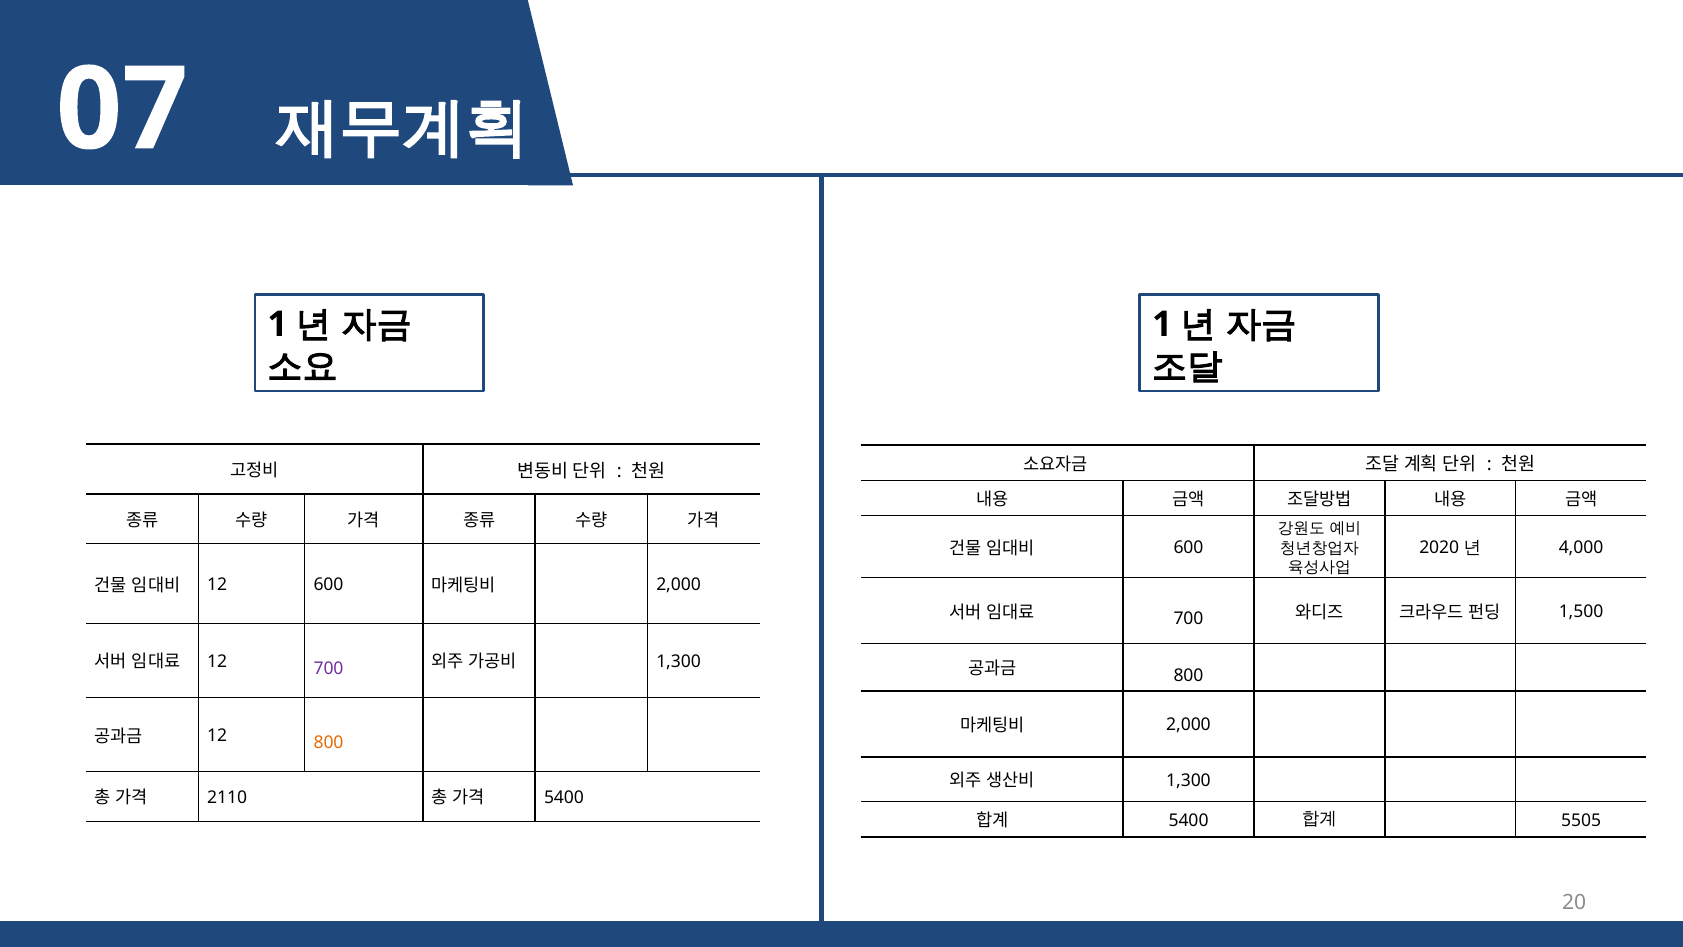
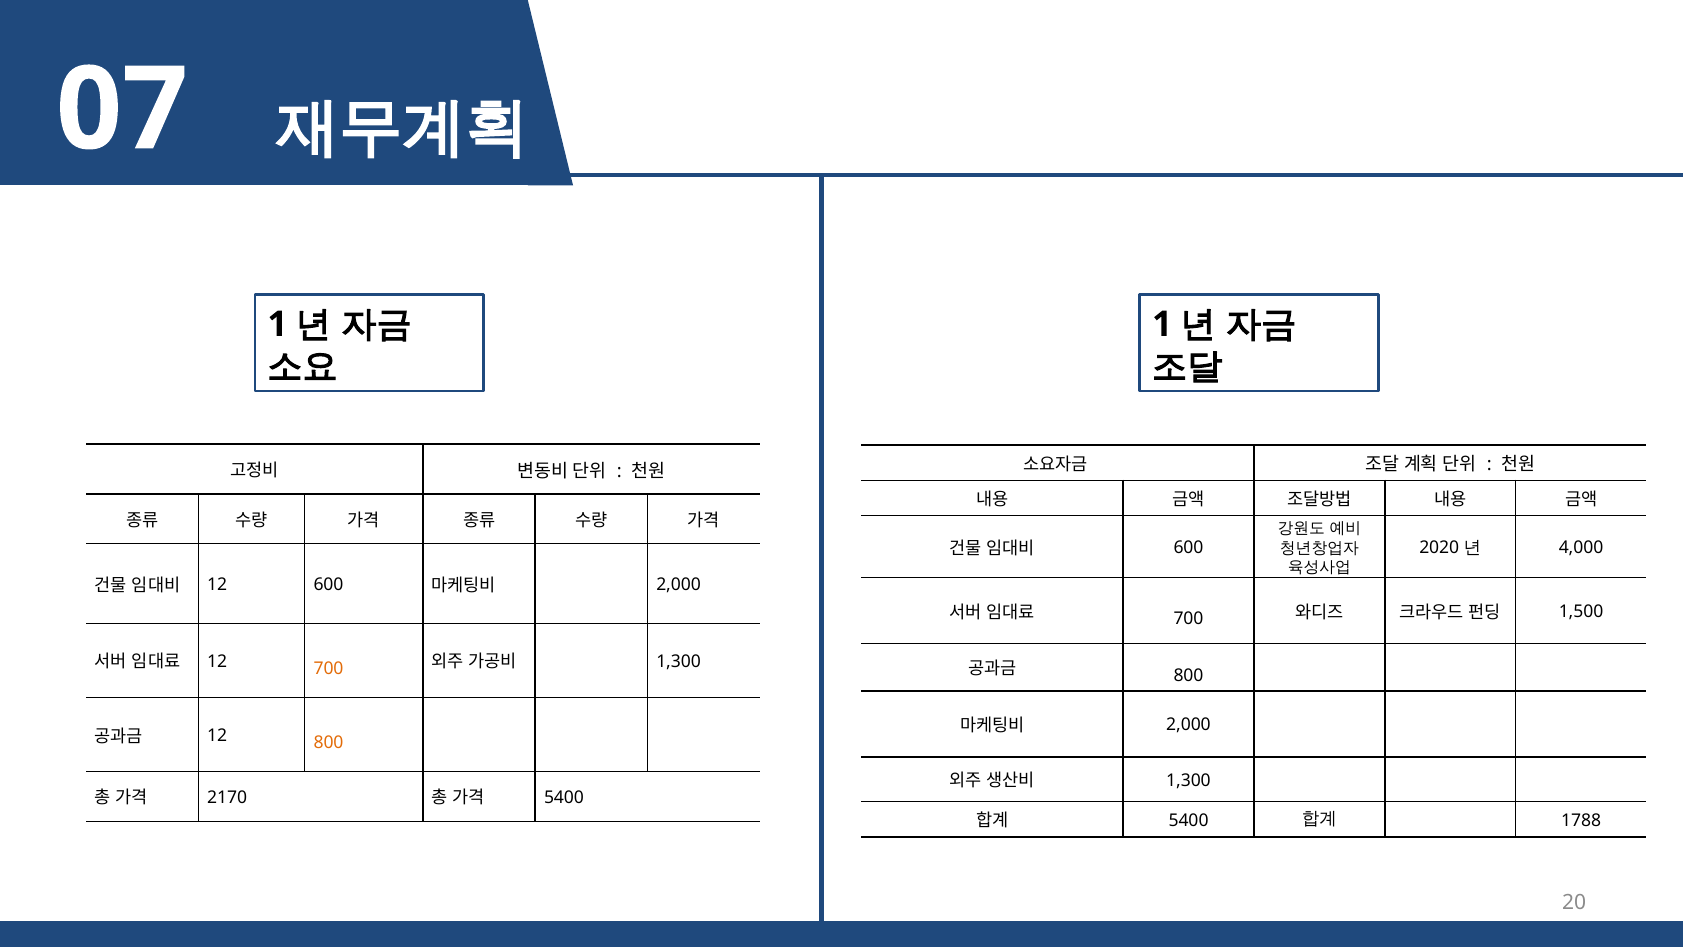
700 at (329, 668) colour: purple -> orange
2110: 2110 -> 2170
5505: 5505 -> 1788
